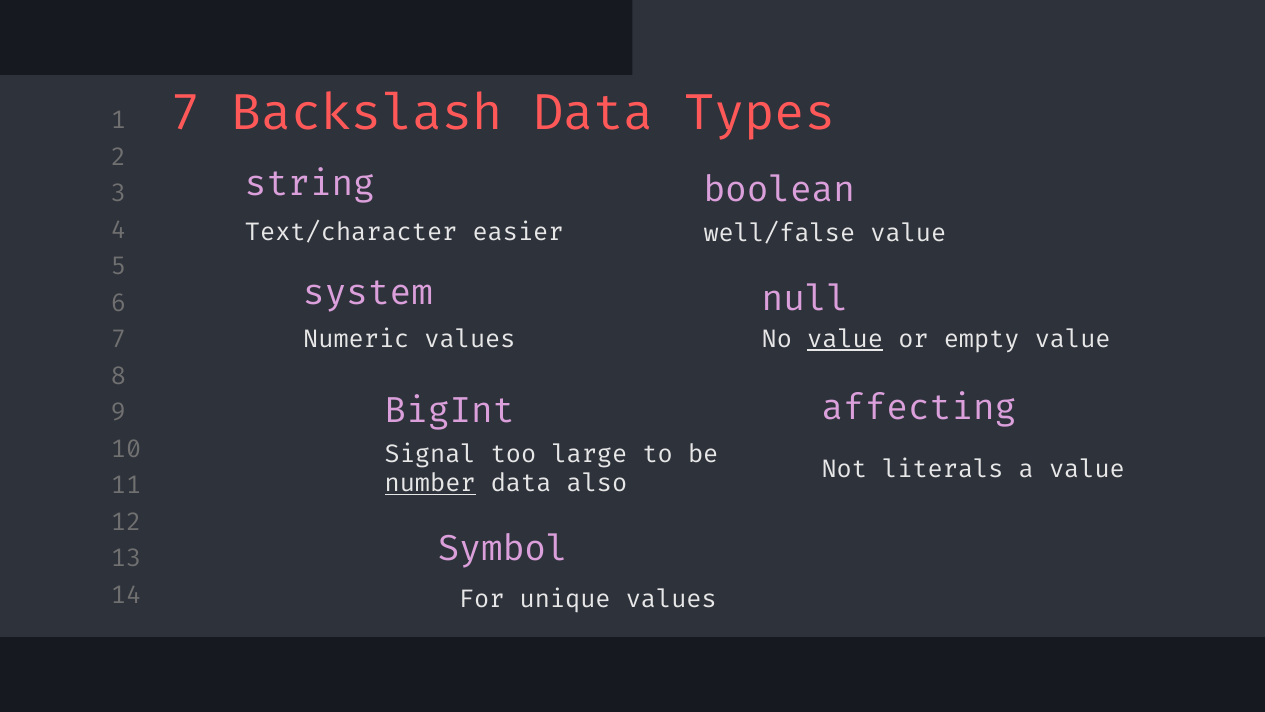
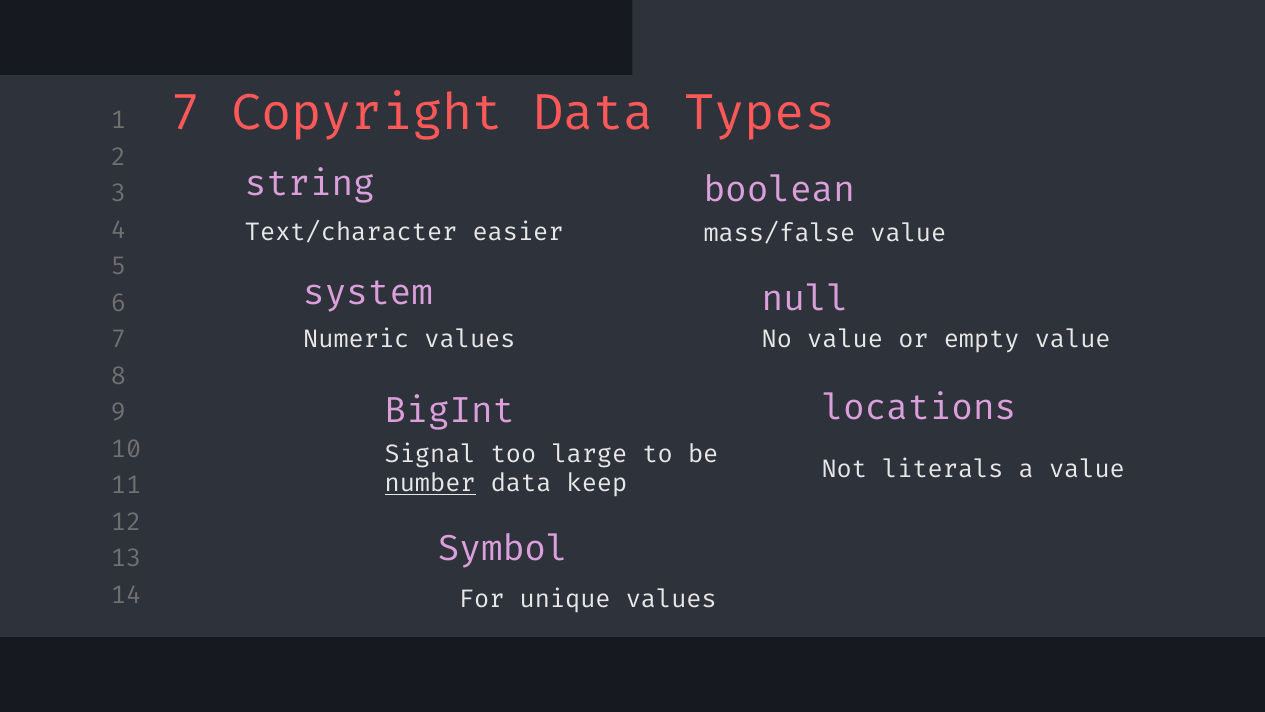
Backslash: Backslash -> Copyright
well/false: well/false -> mass/false
value at (845, 339) underline: present -> none
affecting: affecting -> locations
also: also -> keep
